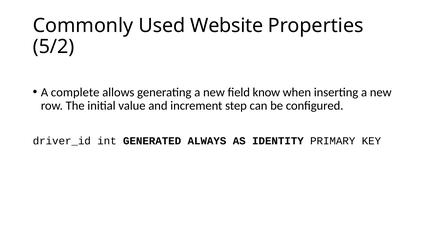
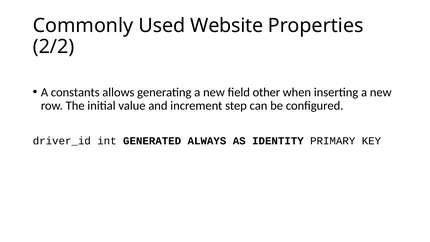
5/2: 5/2 -> 2/2
complete: complete -> constants
know: know -> other
